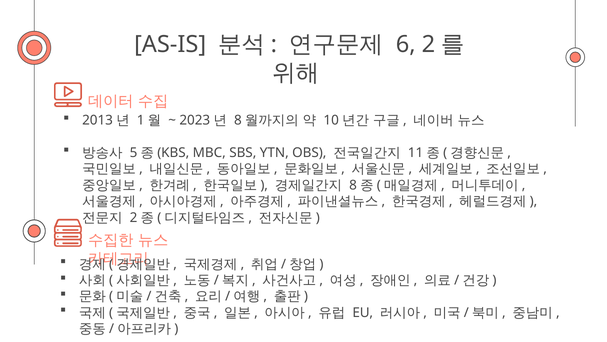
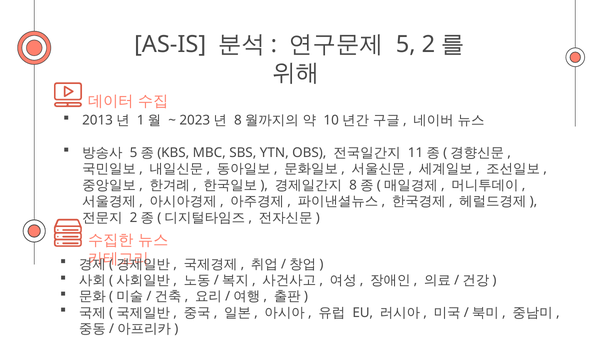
6: 6 -> 5
